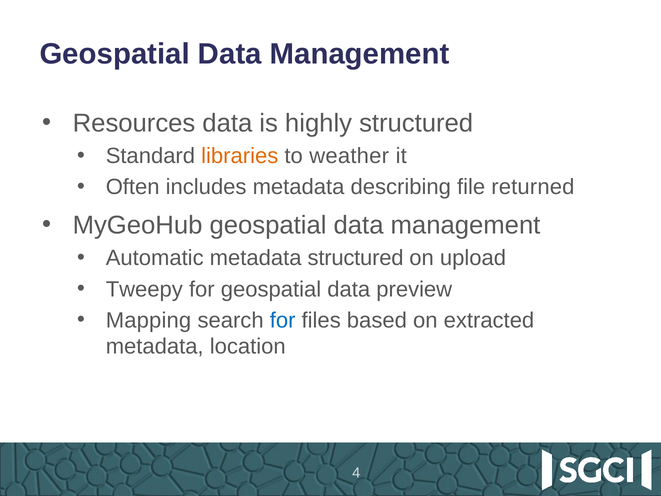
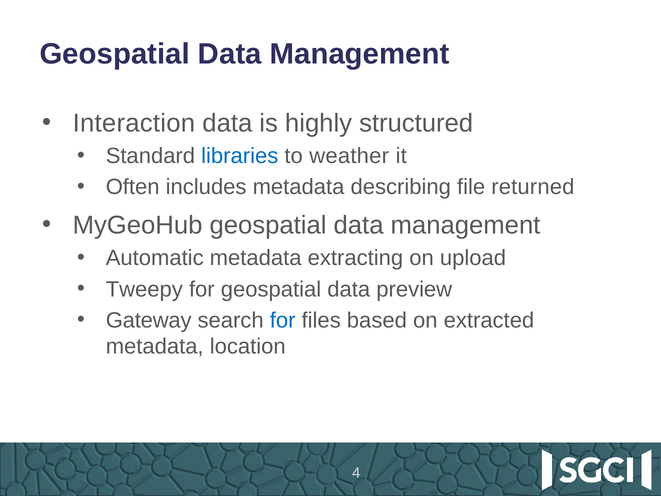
Resources: Resources -> Interaction
libraries colour: orange -> blue
metadata structured: structured -> extracting
Mapping: Mapping -> Gateway
